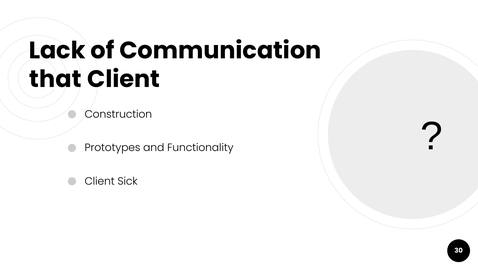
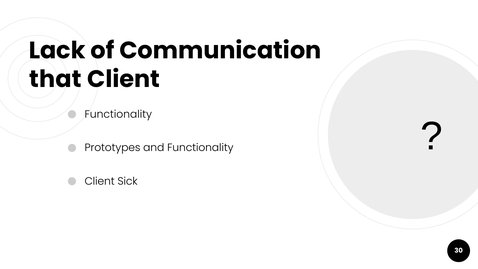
Construction at (118, 114): Construction -> Functionality
